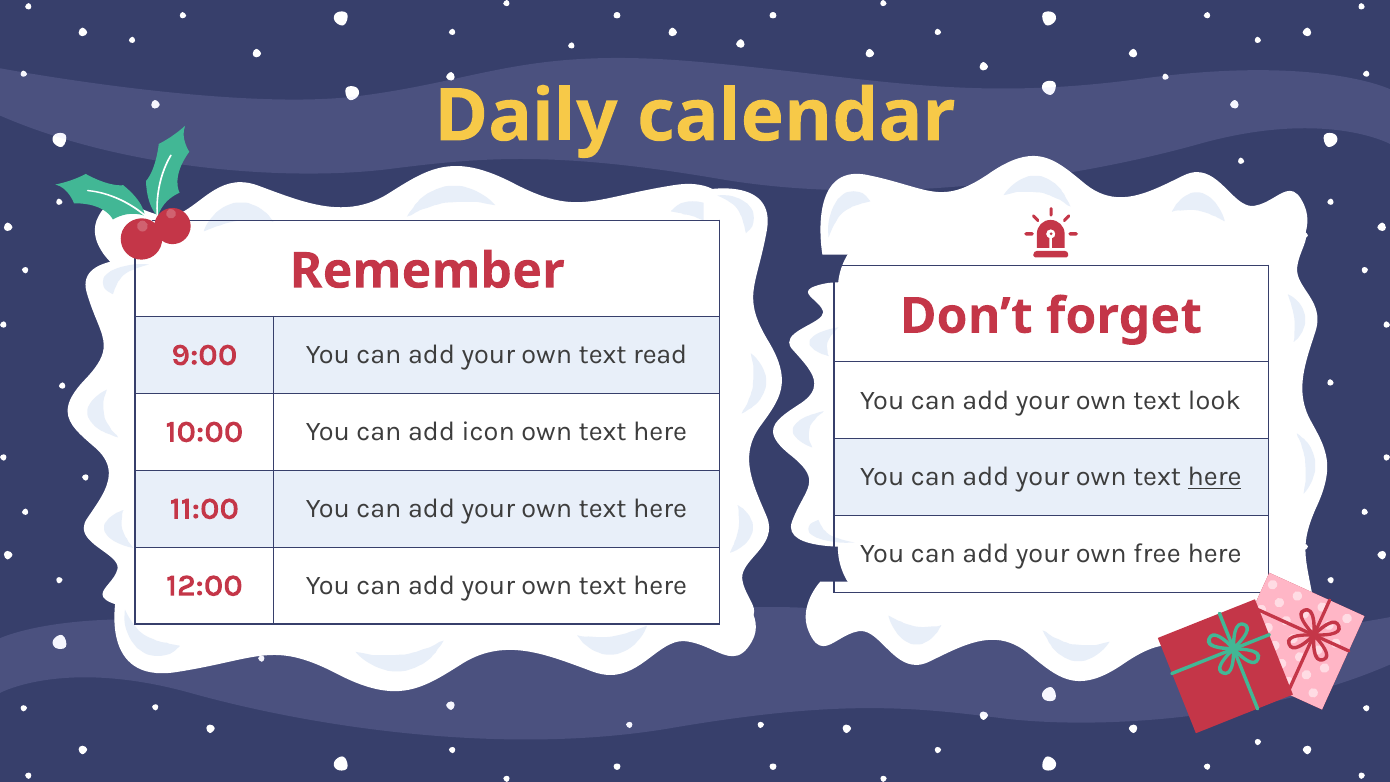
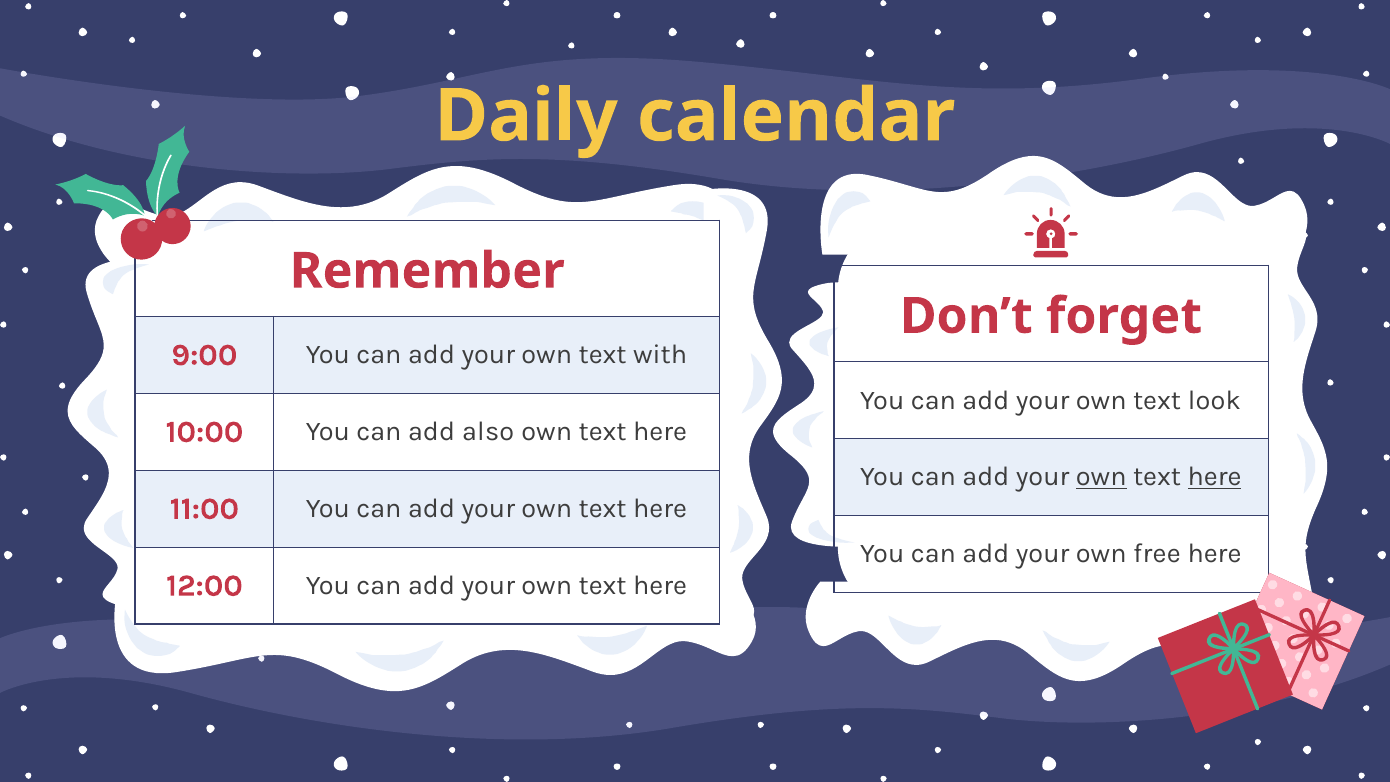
read: read -> with
icon: icon -> also
own at (1101, 477) underline: none -> present
